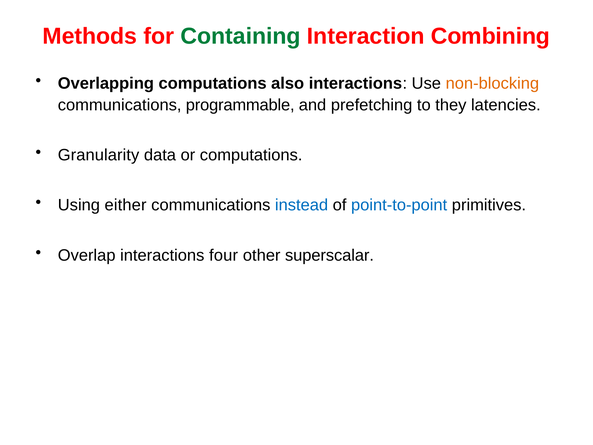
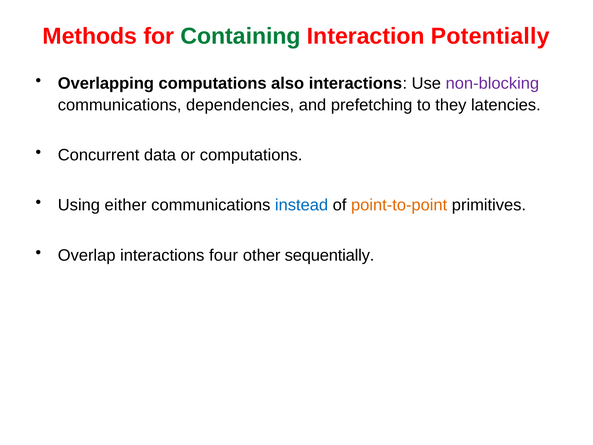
Combining: Combining -> Potentially
non-blocking colour: orange -> purple
programmable: programmable -> dependencies
Granularity: Granularity -> Concurrent
point-to-point colour: blue -> orange
superscalar: superscalar -> sequentially
